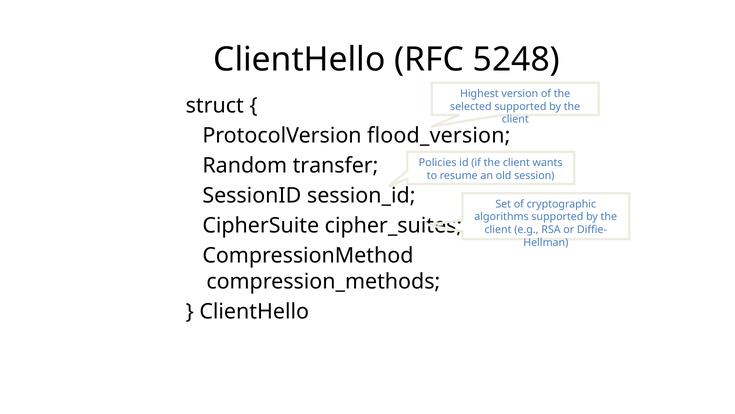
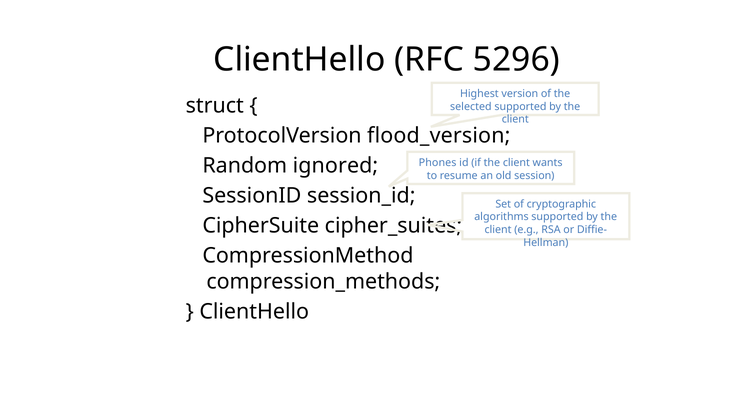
5248: 5248 -> 5296
transfer: transfer -> ignored
Policies: Policies -> Phones
